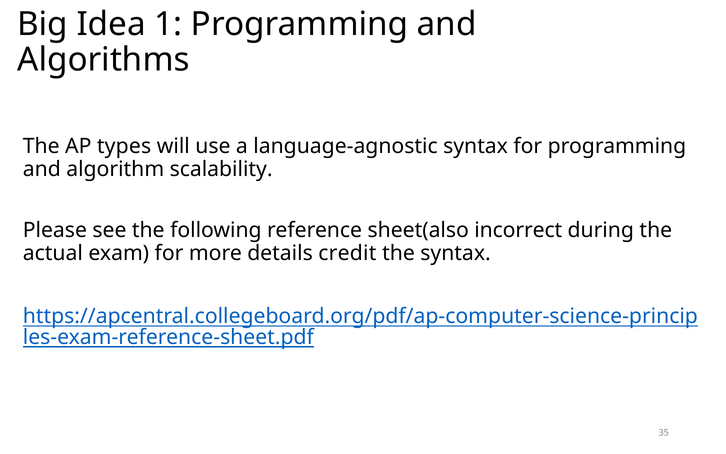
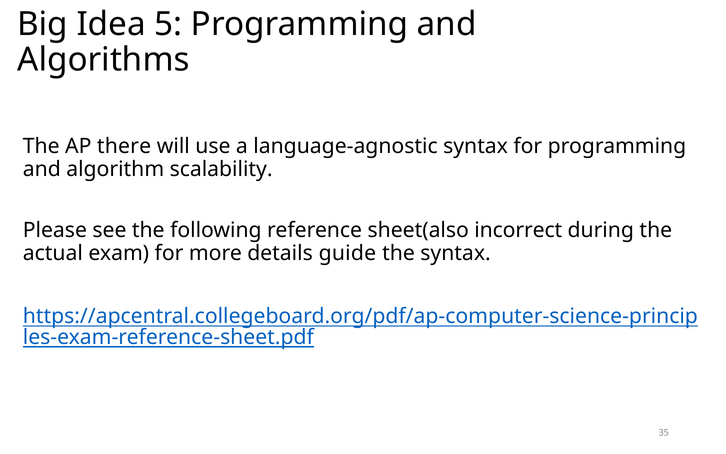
1: 1 -> 5
types: types -> there
credit: credit -> guide
